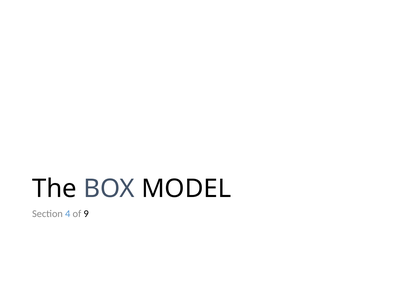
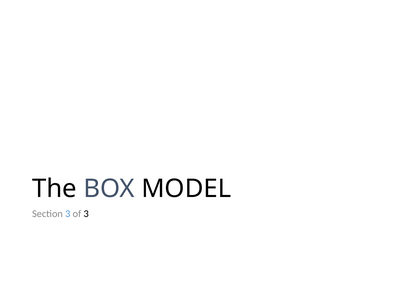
Section 4: 4 -> 3
of 9: 9 -> 3
